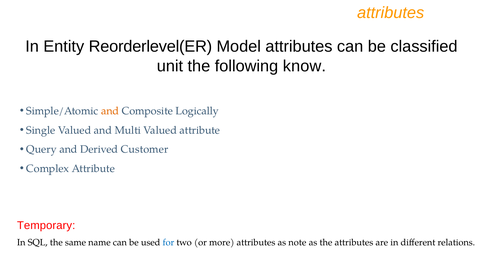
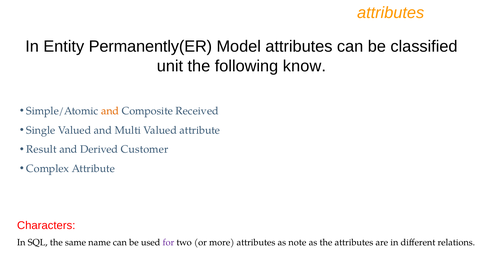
Reorderlevel(ER: Reorderlevel(ER -> Permanently(ER
Logically: Logically -> Received
Query: Query -> Result
Temporary: Temporary -> Characters
for colour: blue -> purple
